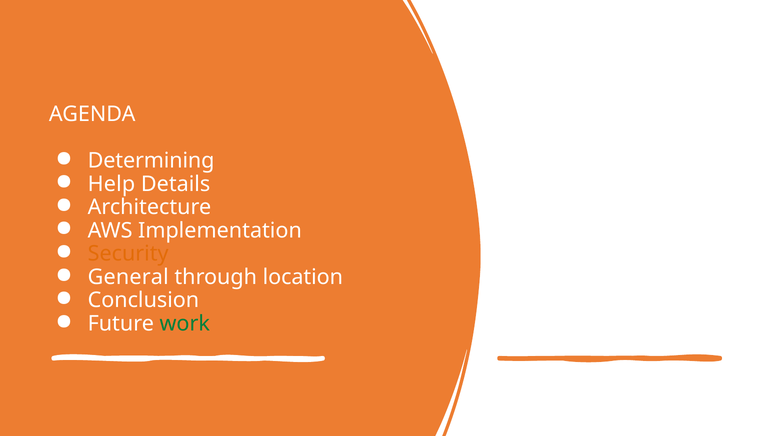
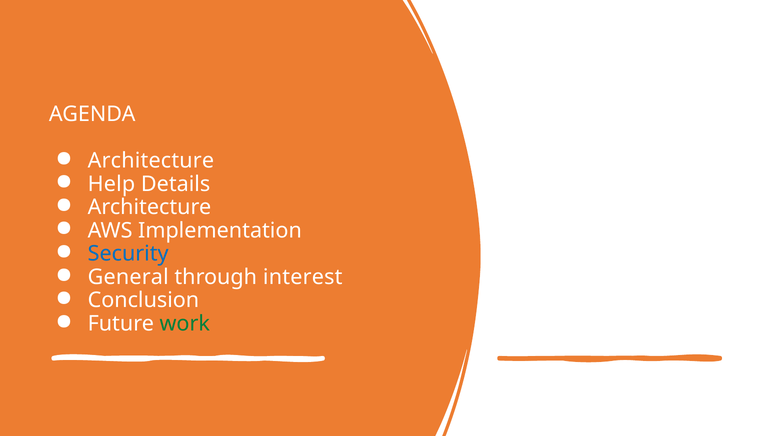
Determining at (151, 161): Determining -> Architecture
Security colour: orange -> blue
location: location -> interest
